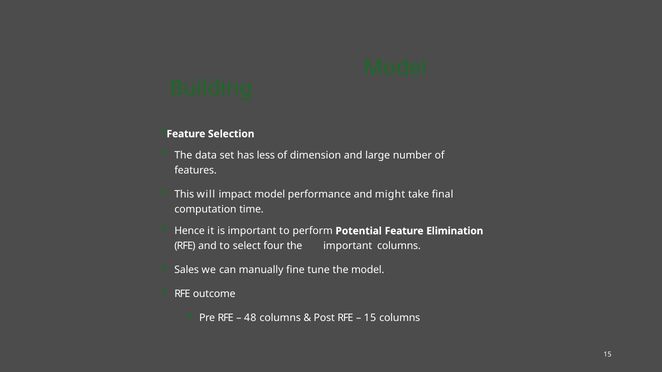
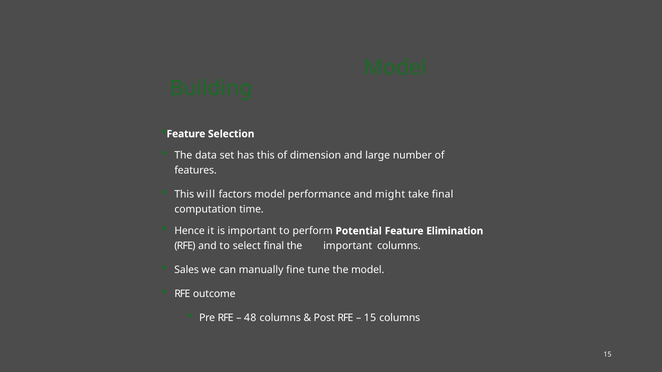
has less: less -> this
impact: impact -> factors
select four: four -> final
